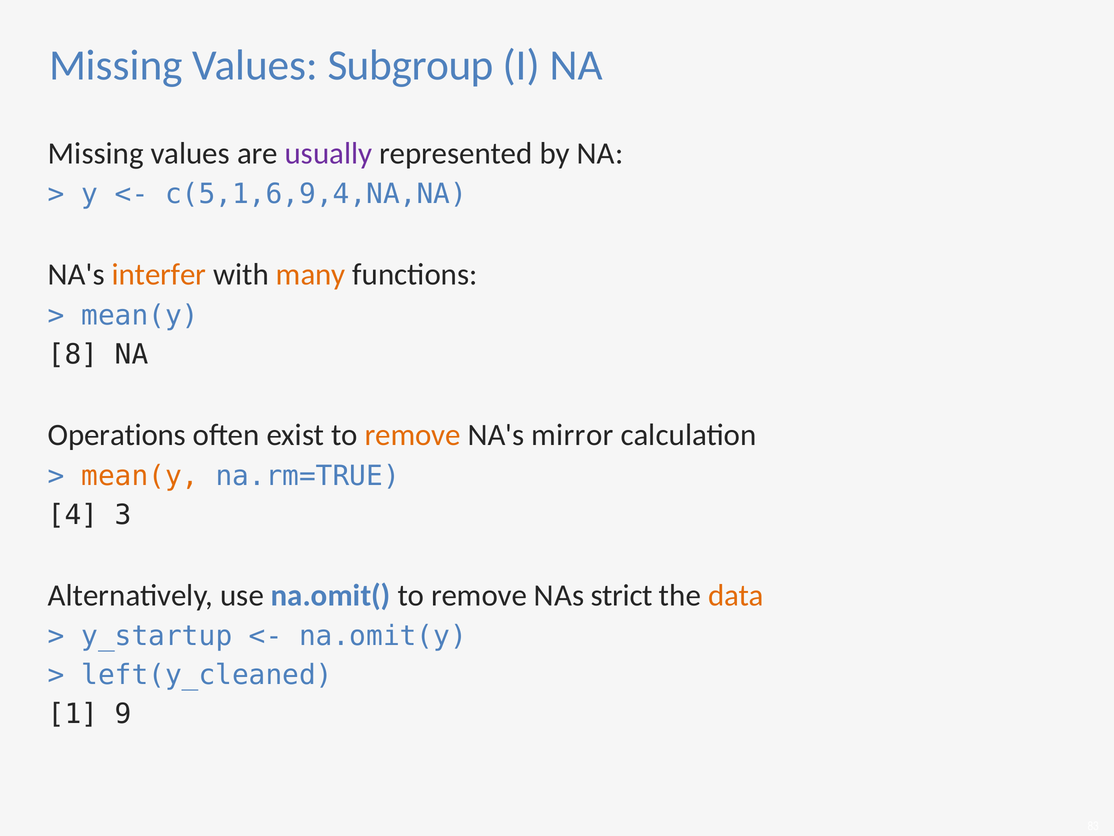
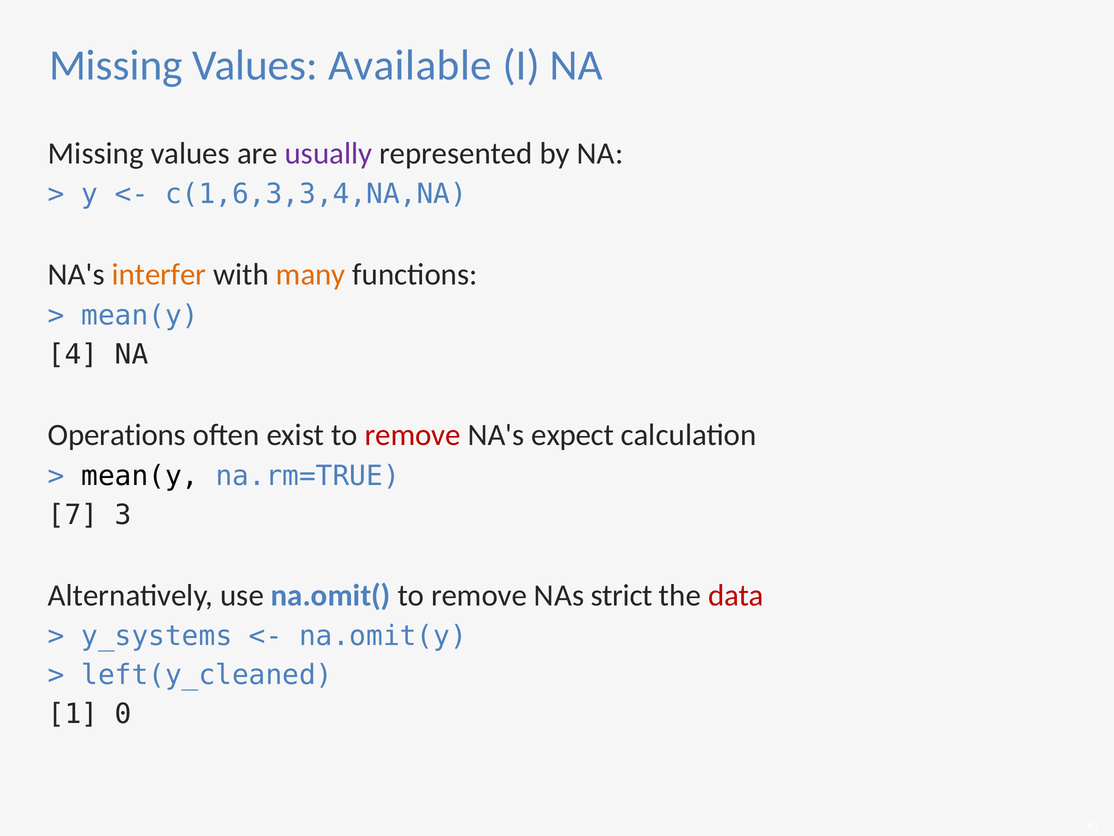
Subgroup: Subgroup -> Available
c(5,1,6,9,4,NA,NA: c(5,1,6,9,4,NA,NA -> c(1,6,3,3,4,NA,NA
8: 8 -> 4
remove at (413, 435) colour: orange -> red
mirror: mirror -> expect
mean(y at (140, 476) colour: orange -> black
4: 4 -> 7
data colour: orange -> red
y_startup: y_startup -> y_systems
9: 9 -> 0
